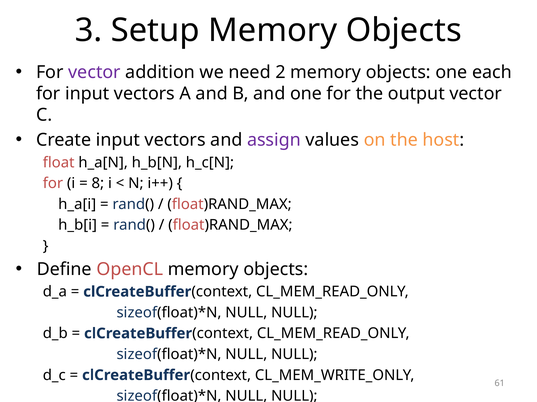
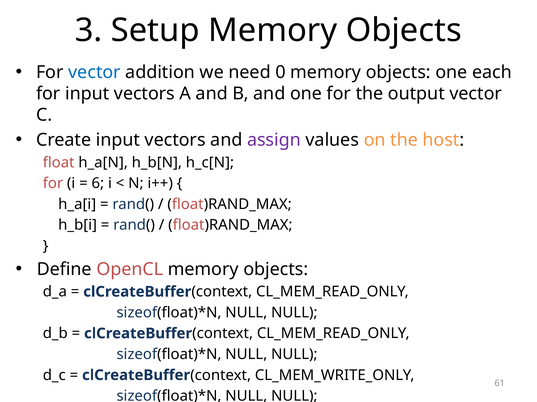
vector at (94, 72) colour: purple -> blue
2: 2 -> 0
8: 8 -> 6
